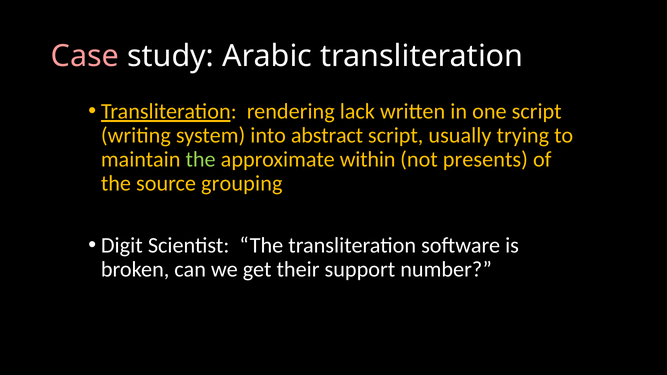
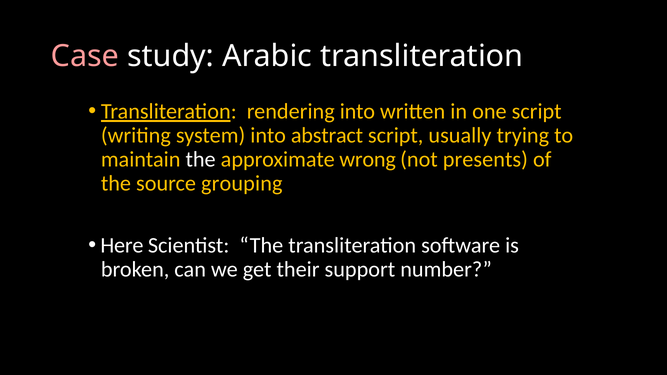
rendering lack: lack -> into
the at (201, 160) colour: light green -> white
within: within -> wrong
Digit: Digit -> Here
